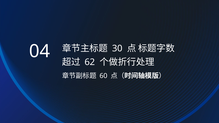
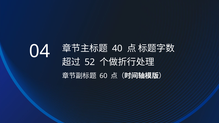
30: 30 -> 40
62: 62 -> 52
